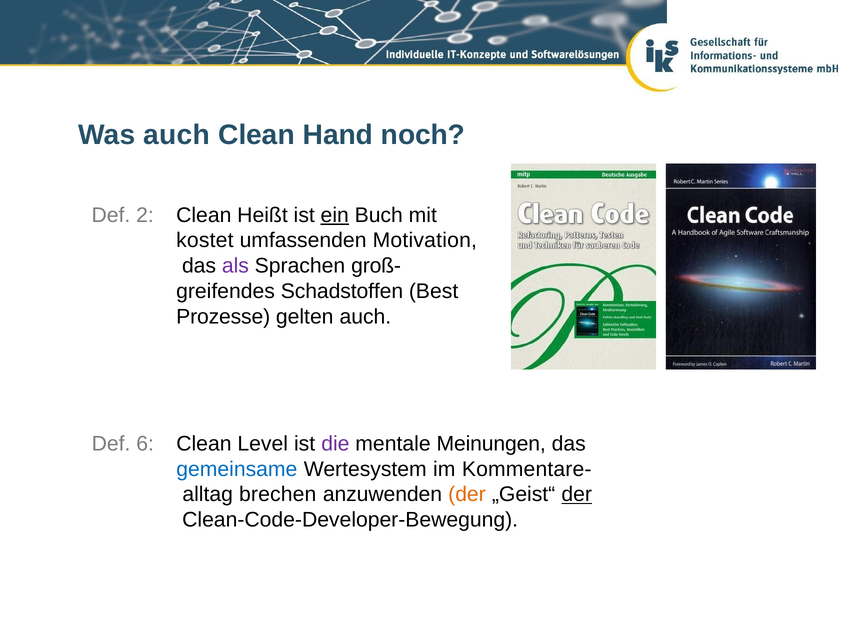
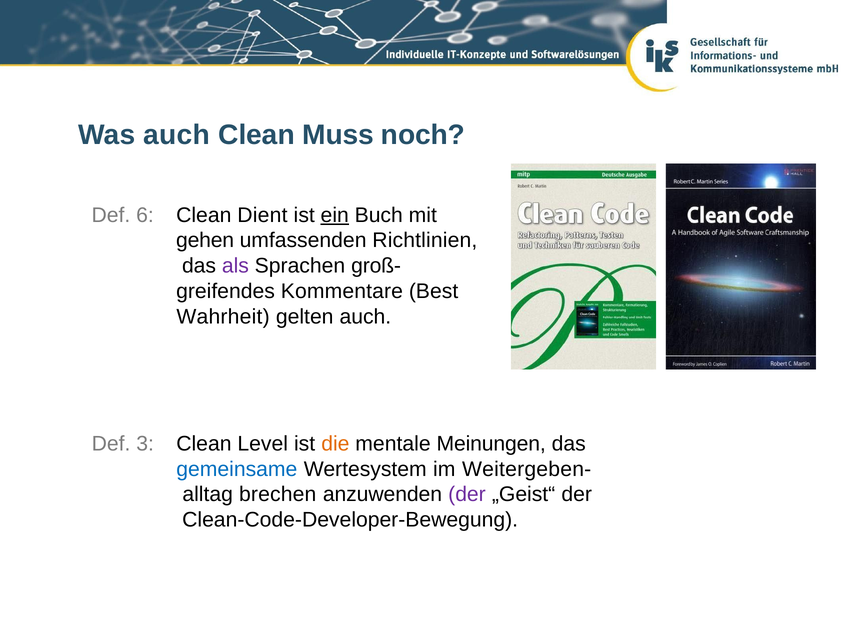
Hand: Hand -> Muss
2: 2 -> 6
Heißt: Heißt -> Dient
kostet: kostet -> gehen
Motivation: Motivation -> Richtlinien
Schadstoffen: Schadstoffen -> Kommentare
Prozesse: Prozesse -> Wahrheit
6: 6 -> 3
die colour: purple -> orange
Kommentare-: Kommentare- -> Weitergeben-
der at (467, 495) colour: orange -> purple
der at (577, 495) underline: present -> none
